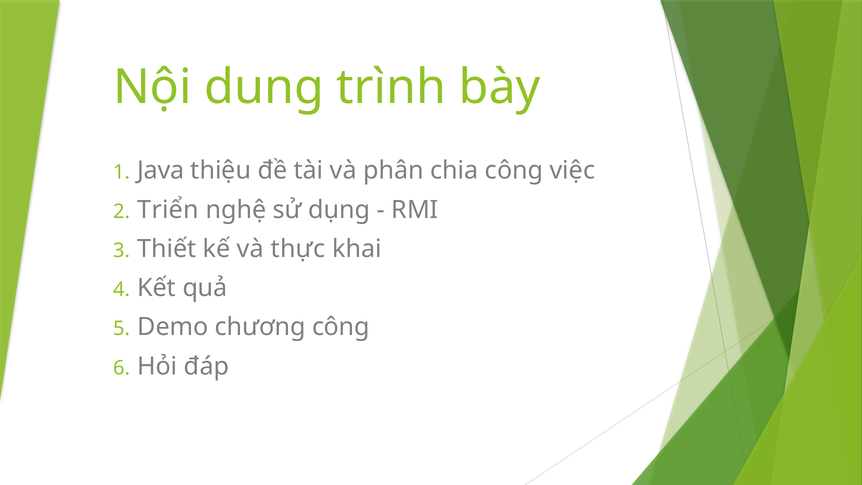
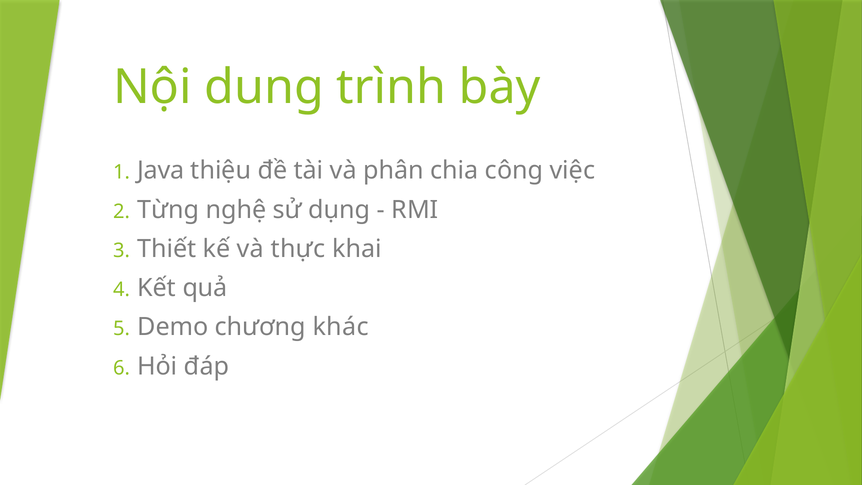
Triển: Triển -> Từng
chương công: công -> khác
